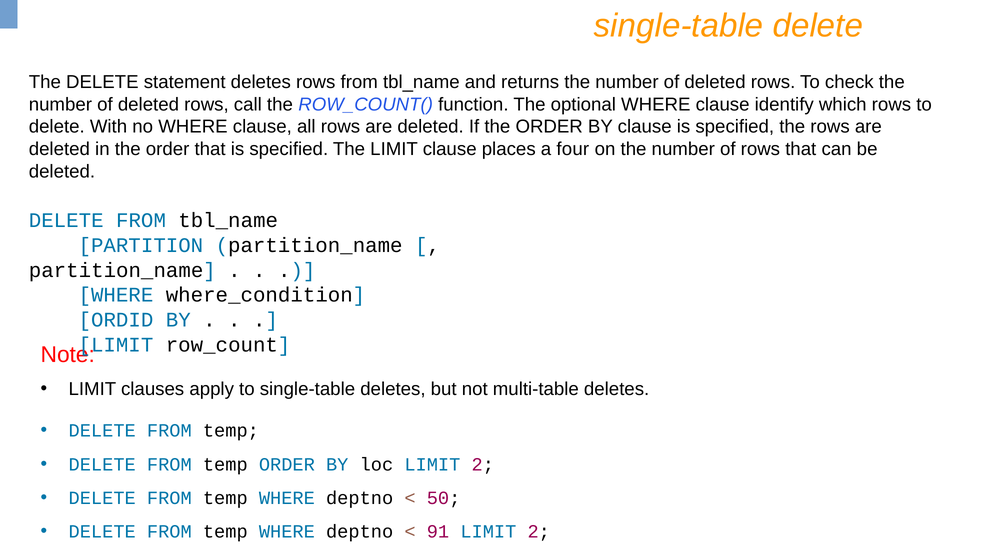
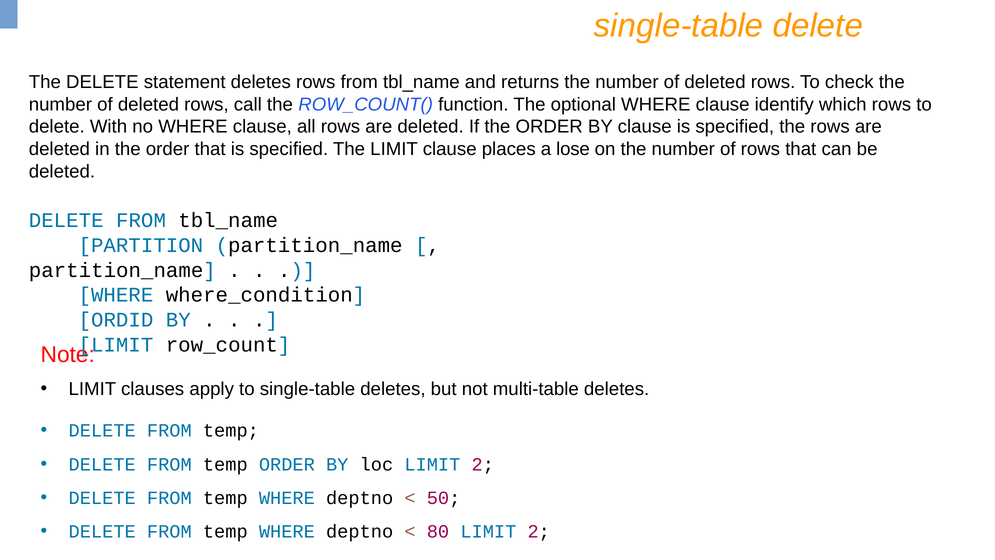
four: four -> lose
91: 91 -> 80
